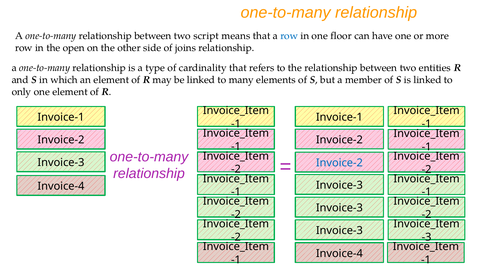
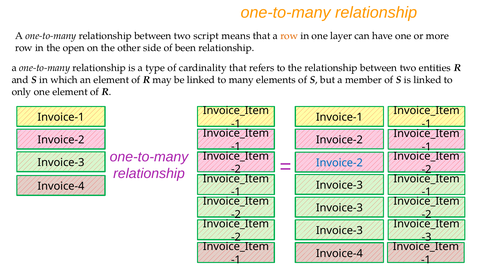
row at (289, 36) colour: blue -> orange
floor: floor -> layer
joins: joins -> been
